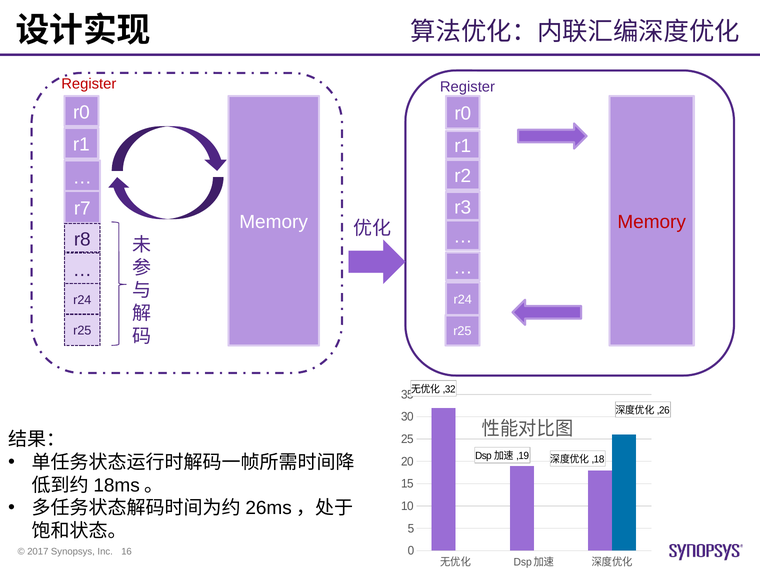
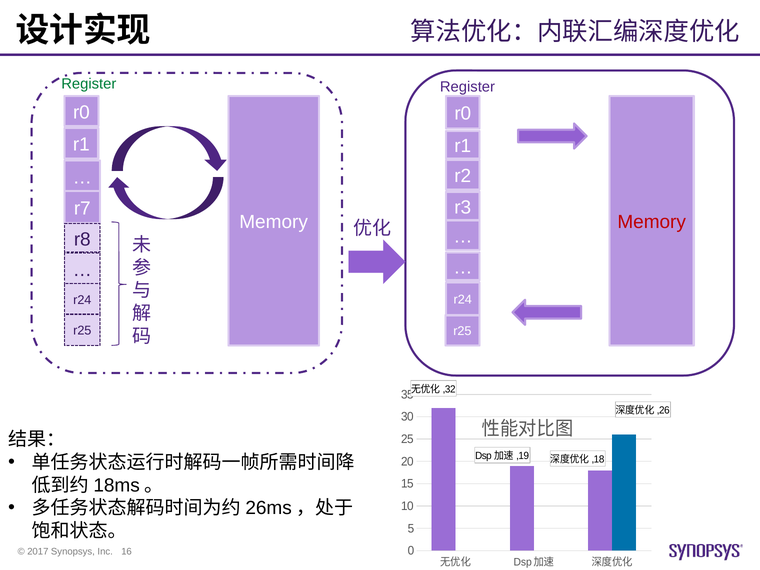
Register at (89, 84) colour: red -> green
